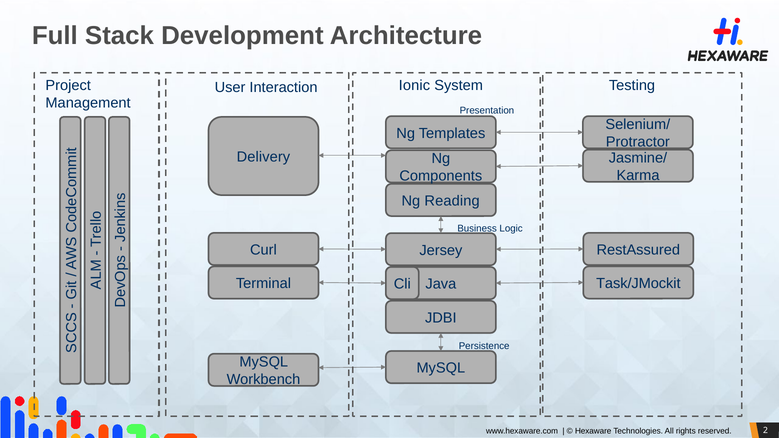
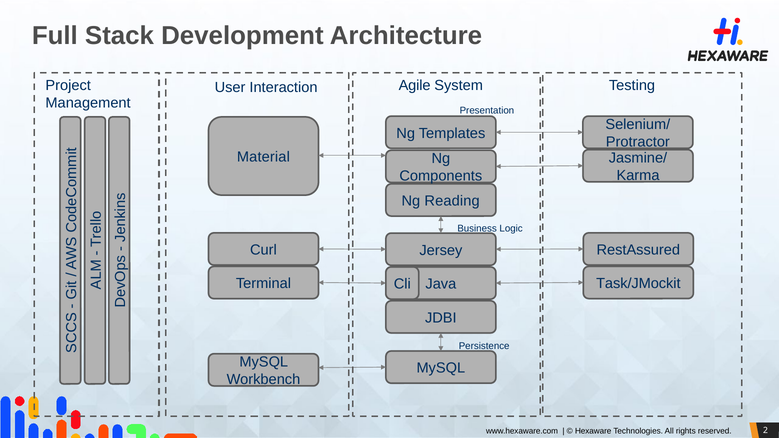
Ionic: Ionic -> Agile
Delivery: Delivery -> Material
